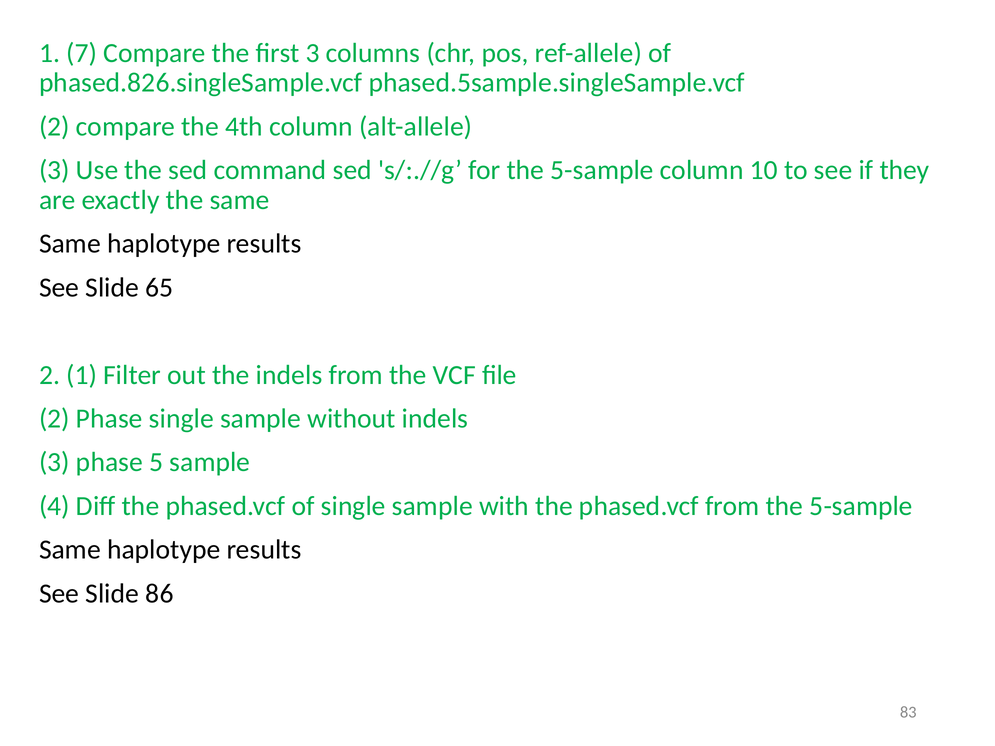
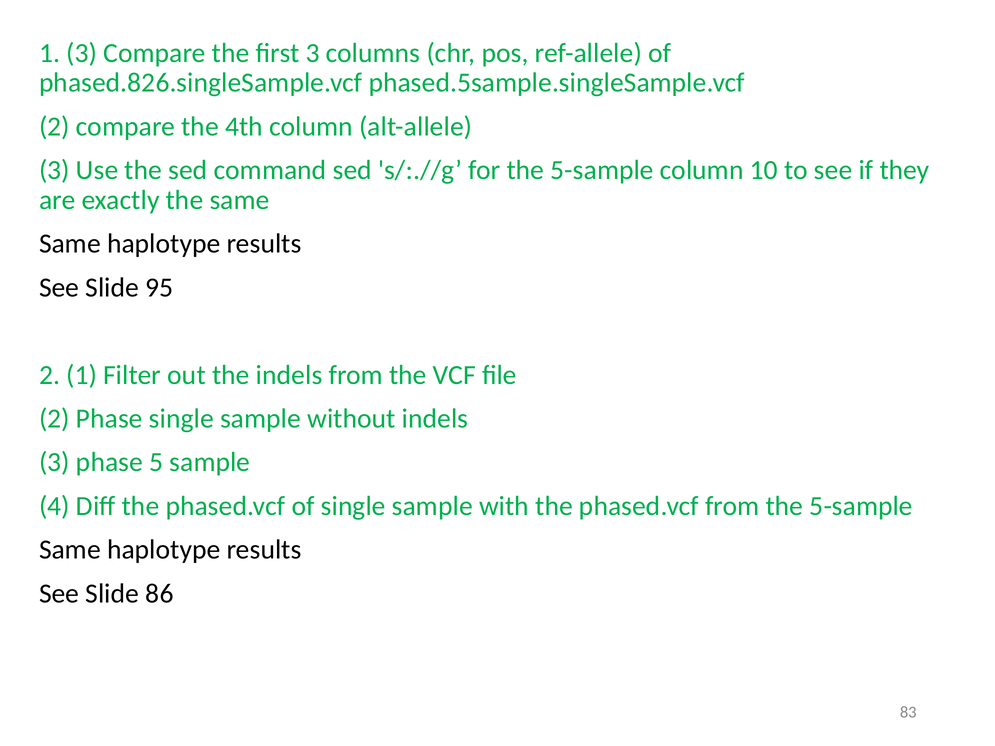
1 7: 7 -> 3
65: 65 -> 95
